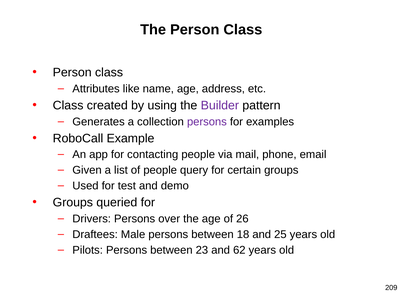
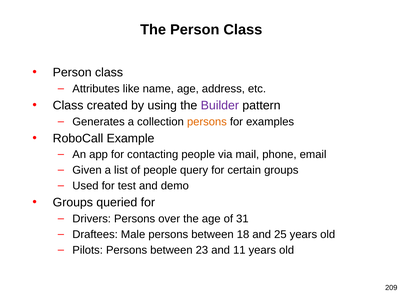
persons at (207, 122) colour: purple -> orange
26: 26 -> 31
62: 62 -> 11
